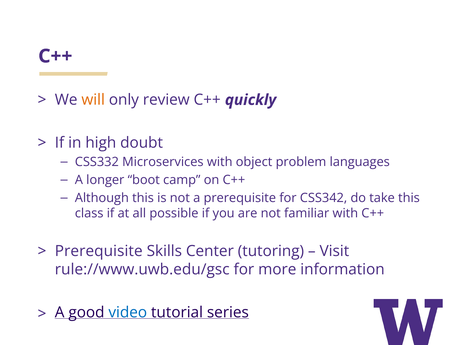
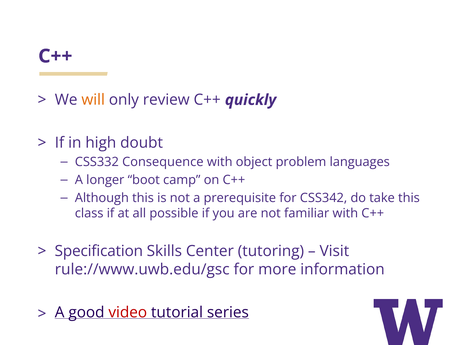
Microservices: Microservices -> Consequence
Prerequisite at (99, 251): Prerequisite -> Specification
video colour: blue -> red
